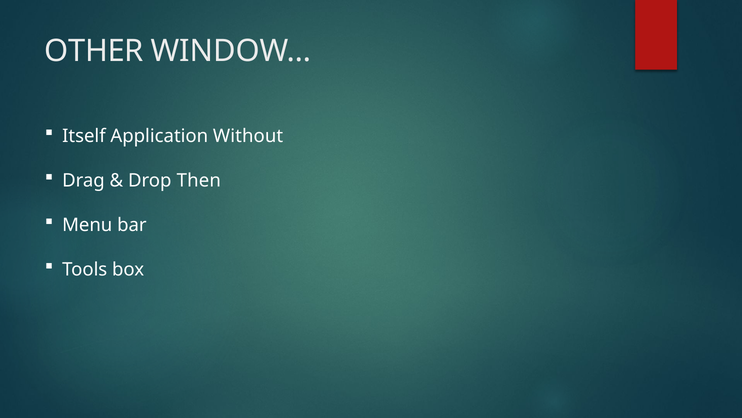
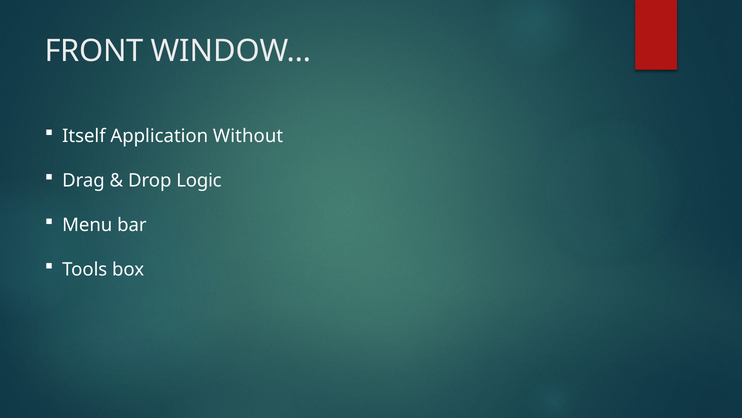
OTHER: OTHER -> FRONT
Then: Then -> Logic
